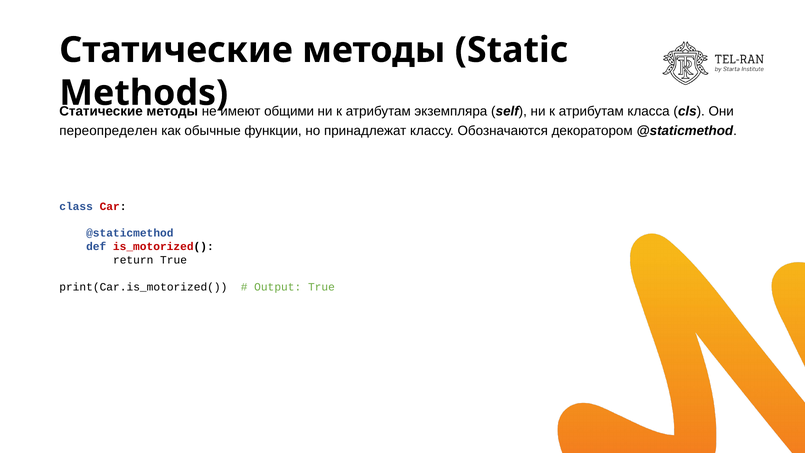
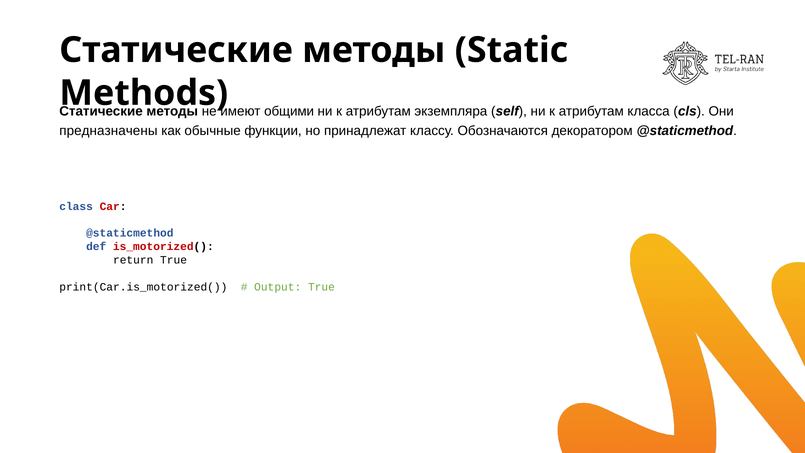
переопределен: переопределен -> предназначены
